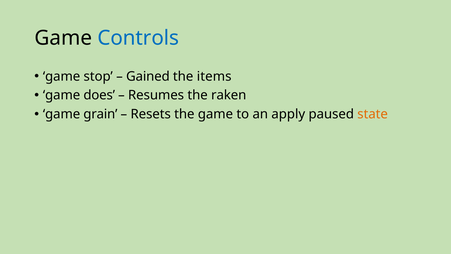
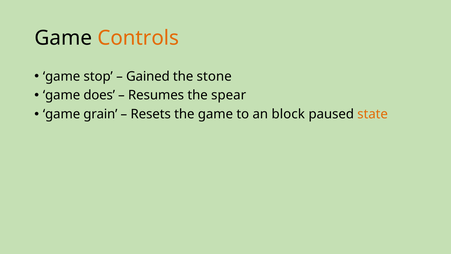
Controls colour: blue -> orange
items: items -> stone
raken: raken -> spear
apply: apply -> block
